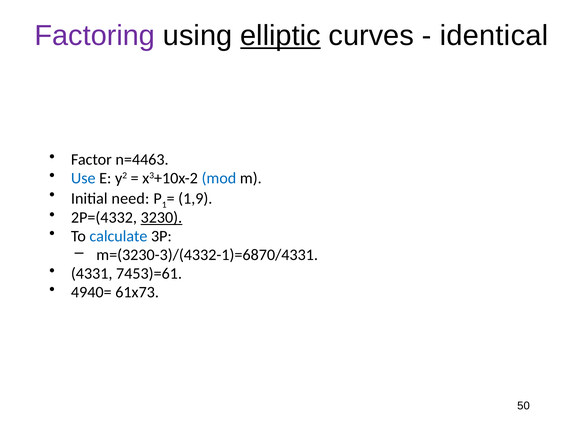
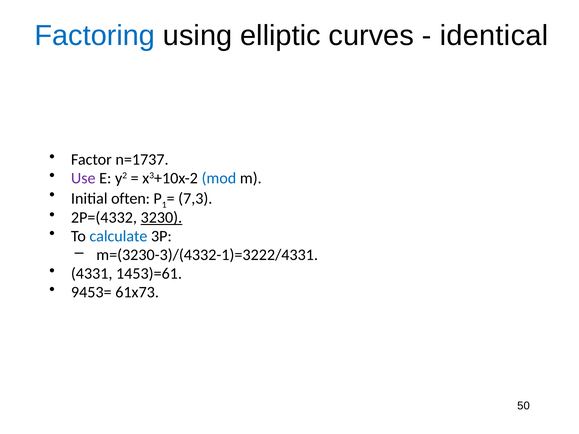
Factoring colour: purple -> blue
elliptic underline: present -> none
n=4463: n=4463 -> n=1737
Use colour: blue -> purple
need: need -> often
1,9: 1,9 -> 7,3
m=(3230-3)/(4332-1)=6870/4331: m=(3230-3)/(4332-1)=6870/4331 -> m=(3230-3)/(4332-1)=3222/4331
7453)=61: 7453)=61 -> 1453)=61
4940=: 4940= -> 9453=
